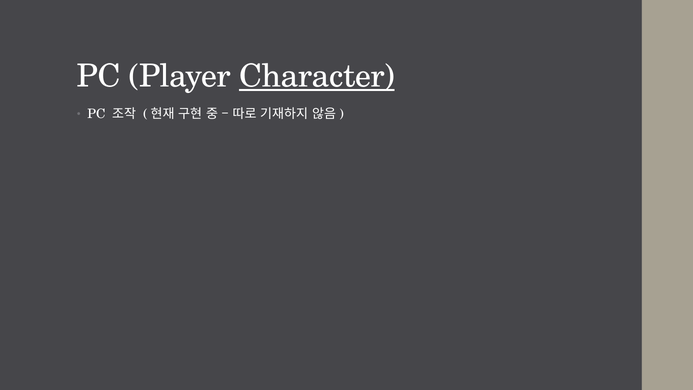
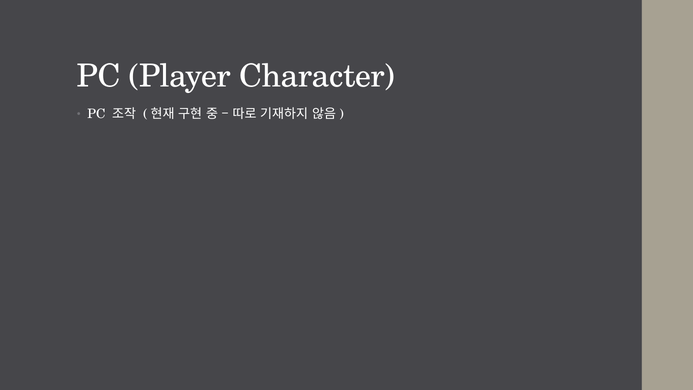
Character underline: present -> none
